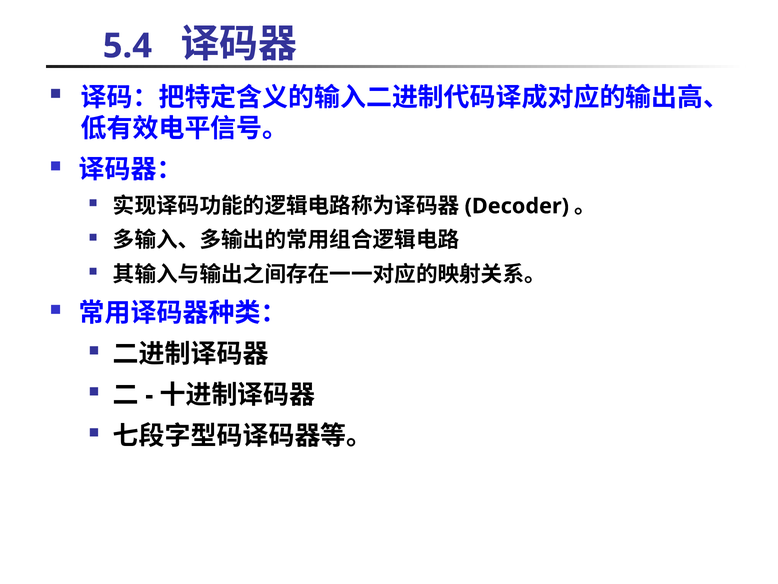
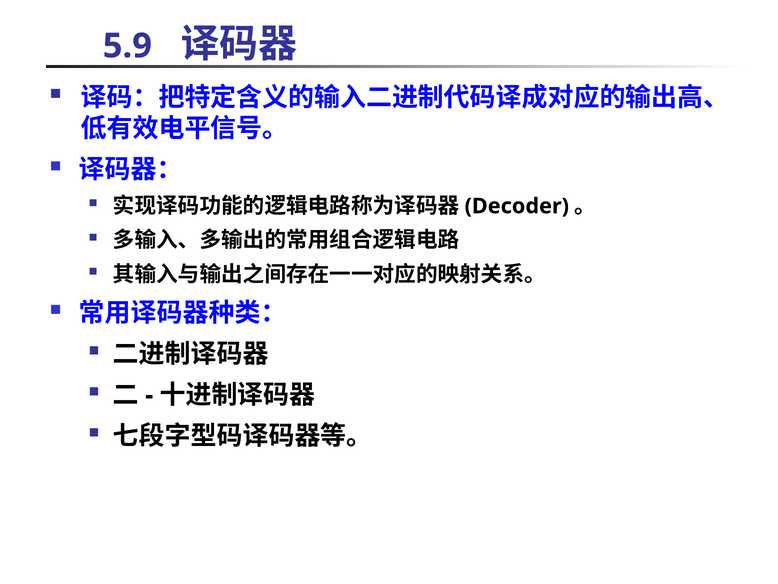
5.4: 5.4 -> 5.9
